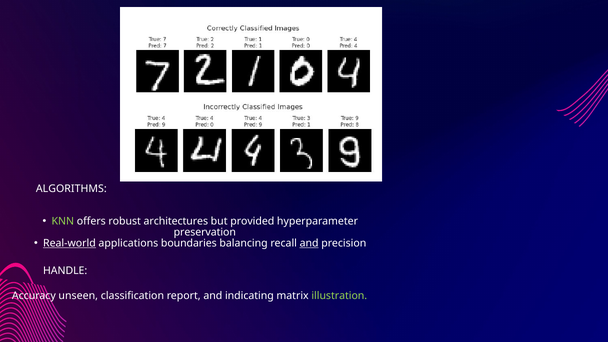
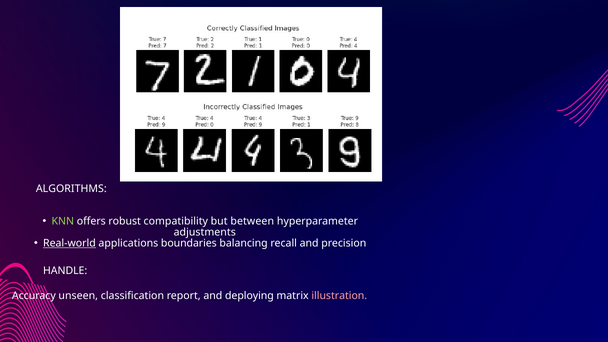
architectures: architectures -> compatibility
provided: provided -> between
preservation: preservation -> adjustments
and at (309, 243) underline: present -> none
indicating: indicating -> deploying
illustration colour: light green -> pink
